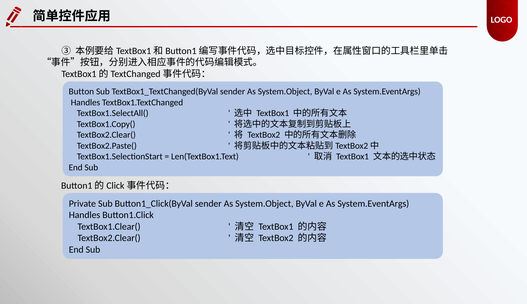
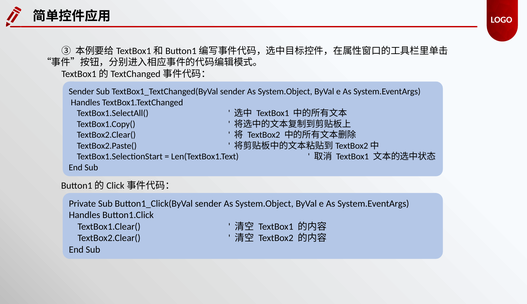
Button at (81, 91): Button -> Sender
